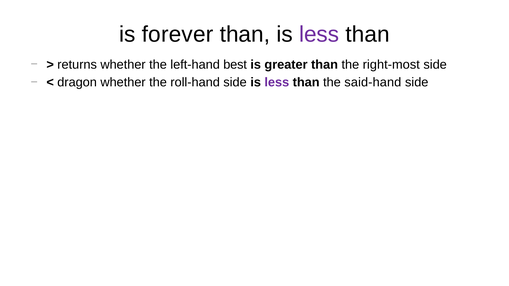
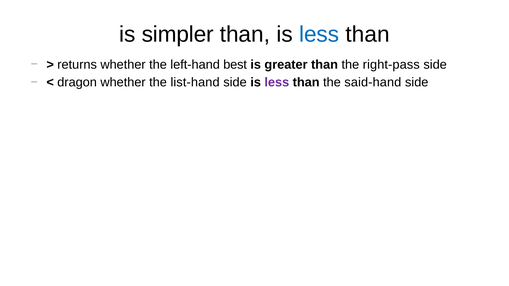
forever: forever -> simpler
less at (319, 34) colour: purple -> blue
right-most: right-most -> right-pass
roll-hand: roll-hand -> list-hand
